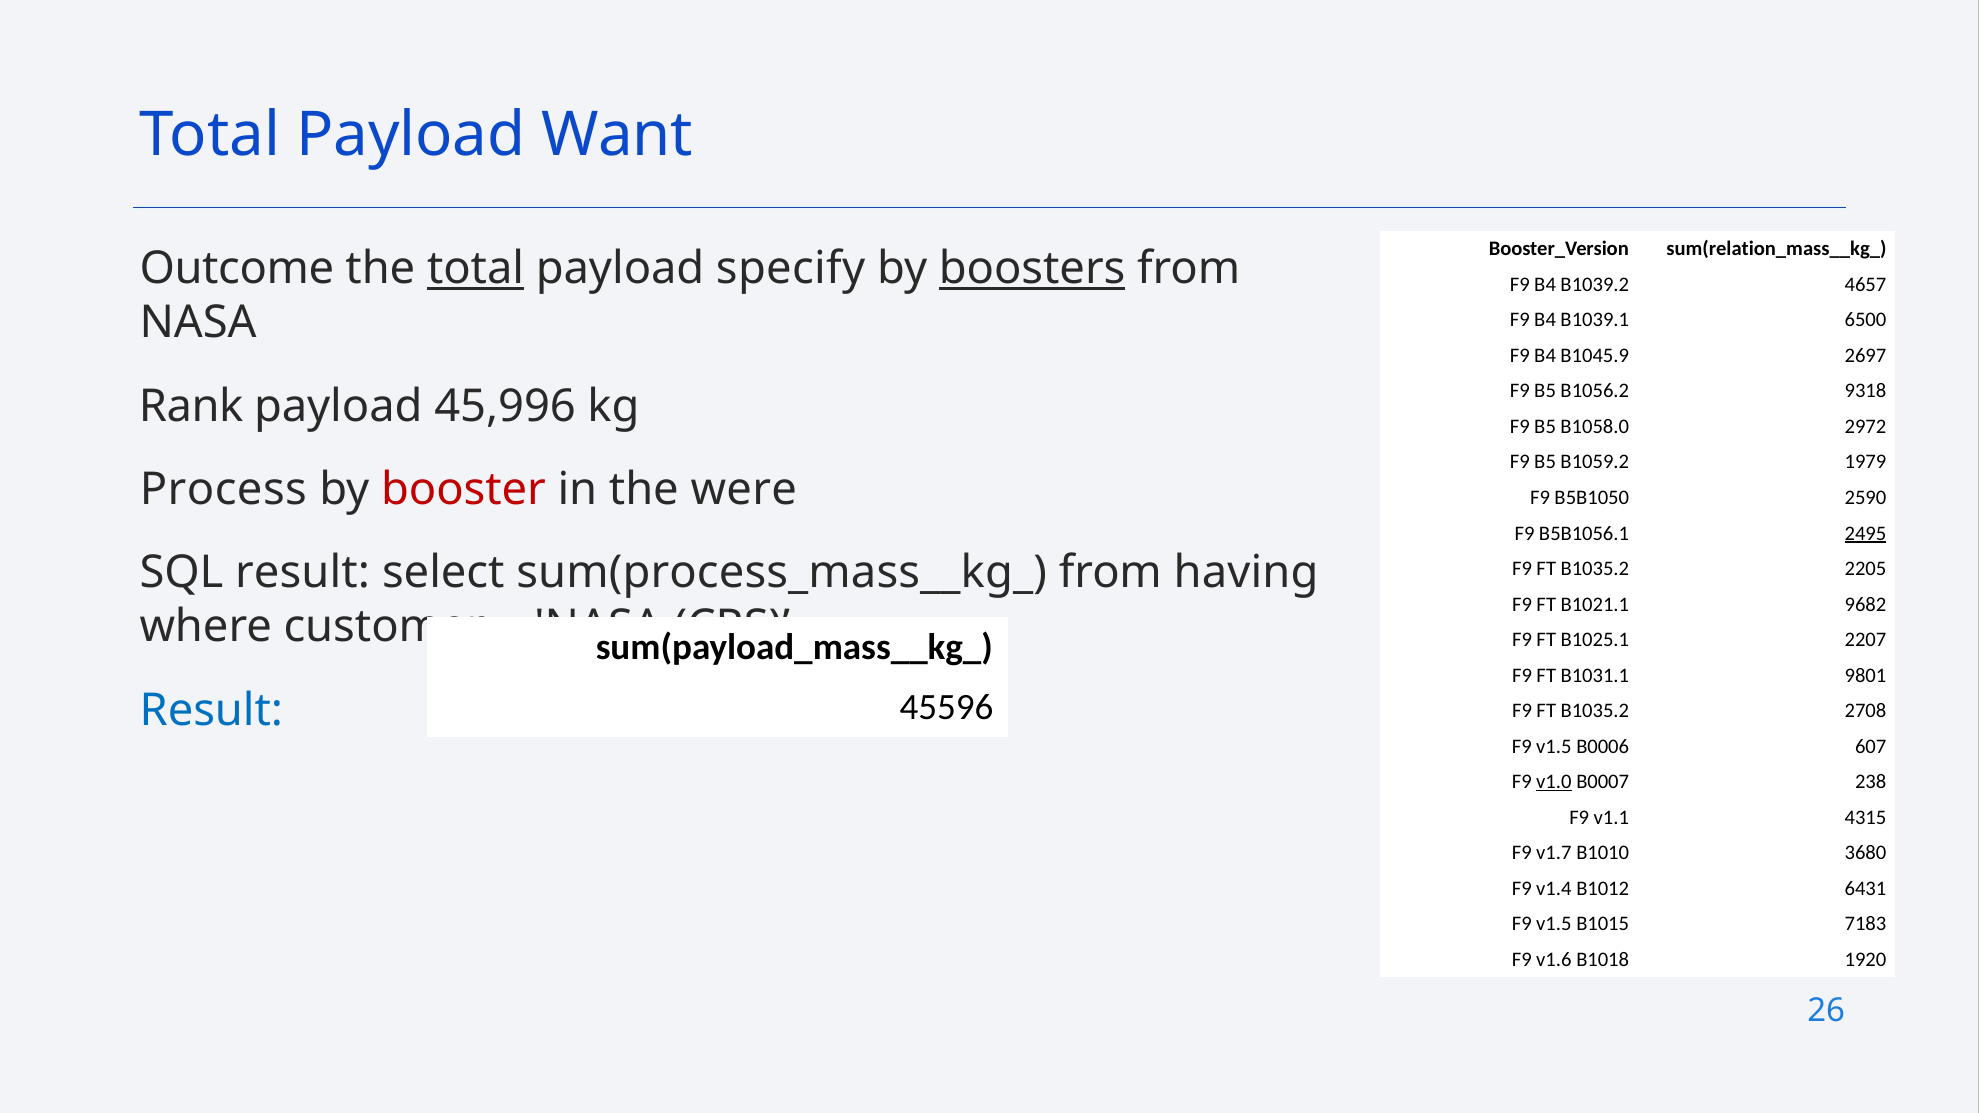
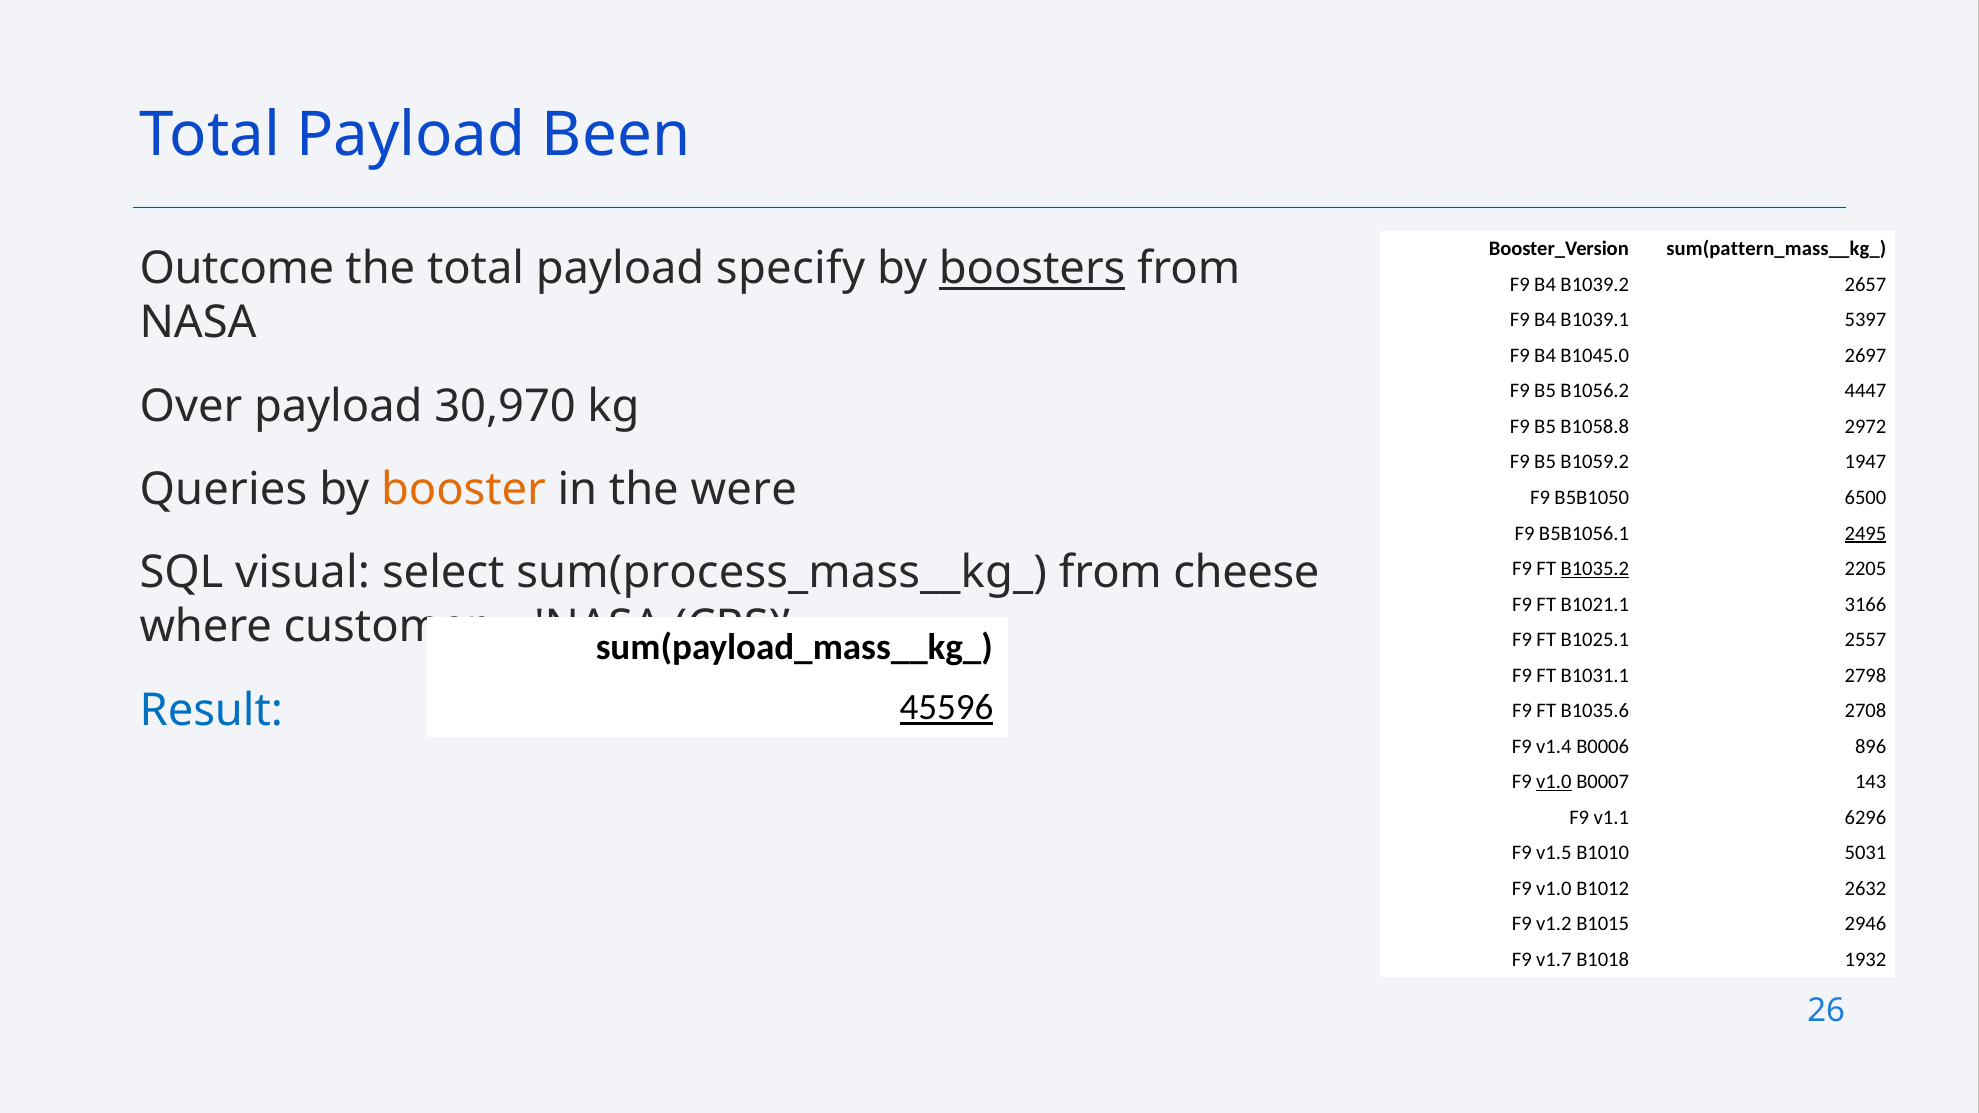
Want: Want -> Been
sum(relation_mass__kg_: sum(relation_mass__kg_ -> sum(pattern_mass__kg_
total at (476, 269) underline: present -> none
4657: 4657 -> 2657
6500: 6500 -> 5397
B1045.9: B1045.9 -> B1045.0
9318: 9318 -> 4447
Rank: Rank -> Over
45,996: 45,996 -> 30,970
B1058.0: B1058.0 -> B1058.8
1979: 1979 -> 1947
Process: Process -> Queries
booster colour: red -> orange
2590: 2590 -> 6500
SQL result: result -> visual
having: having -> cheese
B1035.2 at (1595, 569) underline: none -> present
9682: 9682 -> 3166
2207: 2207 -> 2557
9801: 9801 -> 2798
45596 underline: none -> present
B1035.2 at (1595, 711): B1035.2 -> B1035.6
v1.5 at (1554, 746): v1.5 -> v1.4
607: 607 -> 896
238: 238 -> 143
4315: 4315 -> 6296
v1.7: v1.7 -> v1.5
3680: 3680 -> 5031
v1.4 at (1554, 889): v1.4 -> v1.0
6431: 6431 -> 2632
v1.5 at (1554, 924): v1.5 -> v1.2
7183: 7183 -> 2946
v1.6: v1.6 -> v1.7
1920: 1920 -> 1932
